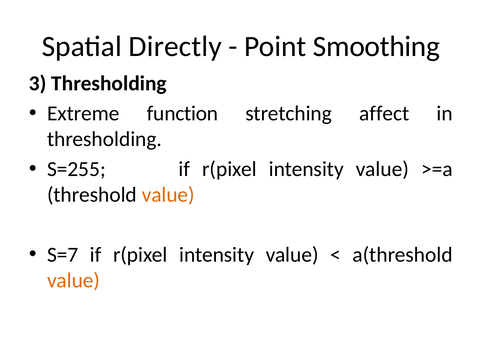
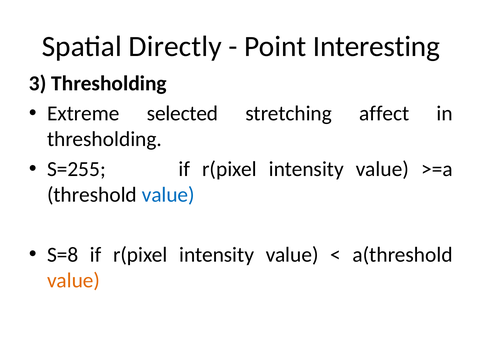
Smoothing: Smoothing -> Interesting
function: function -> selected
value at (168, 195) colour: orange -> blue
S=7: S=7 -> S=8
